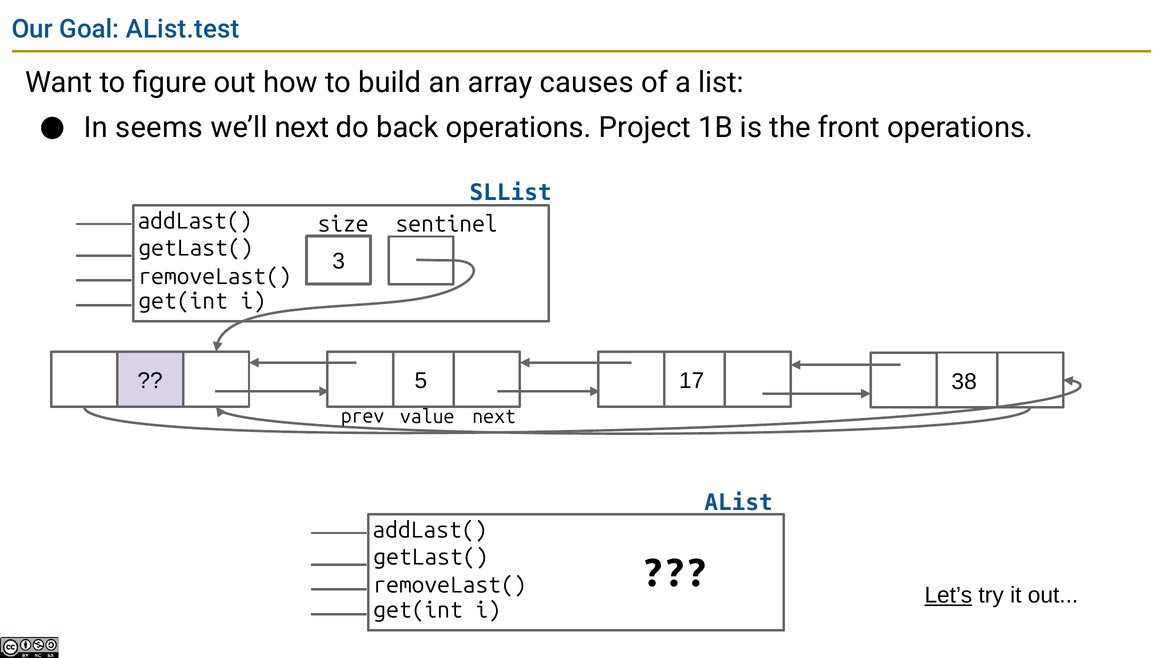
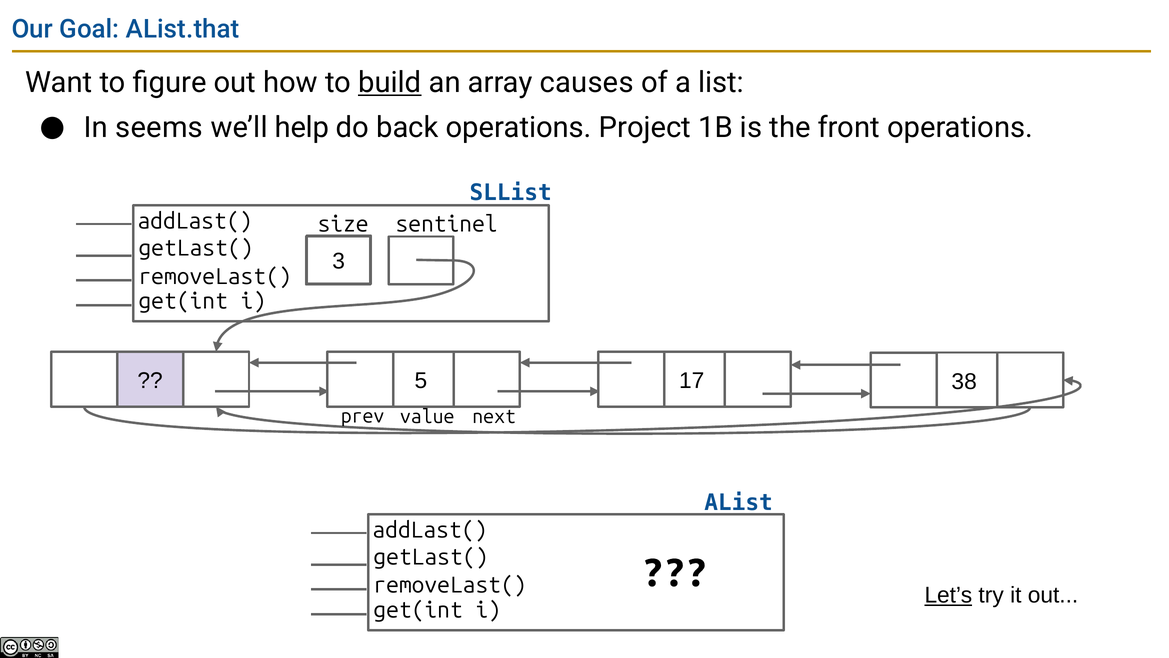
AList.test: AList.test -> AList.that
build underline: none -> present
we’ll next: next -> help
